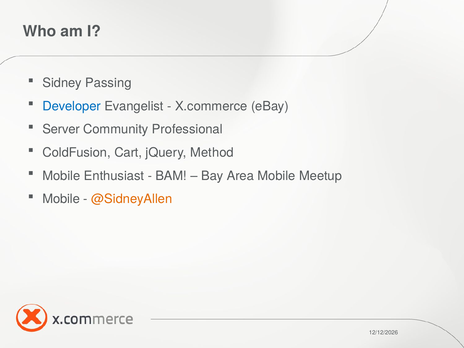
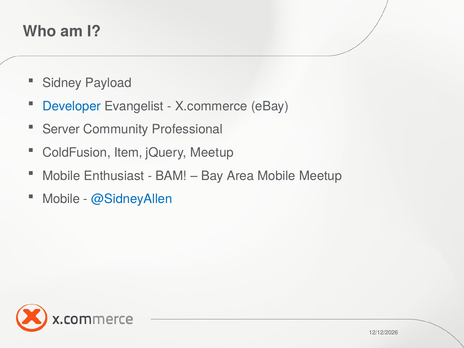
Passing: Passing -> Payload
Cart: Cart -> Item
jQuery Method: Method -> Meetup
@SidneyAllen colour: orange -> blue
